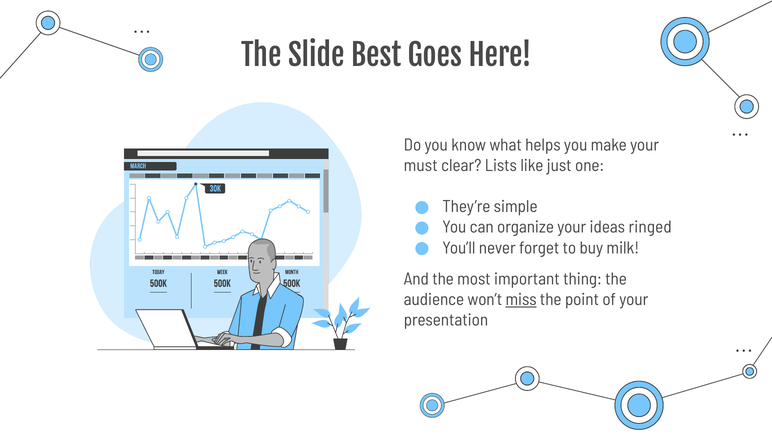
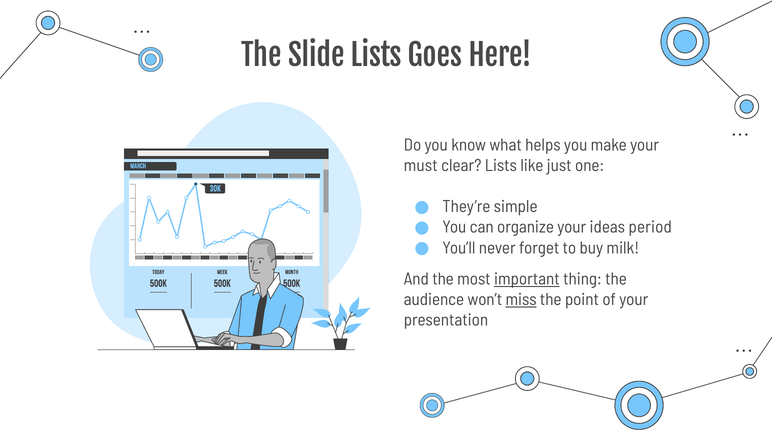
Slide Best: Best -> Lists
ringed: ringed -> period
important underline: none -> present
